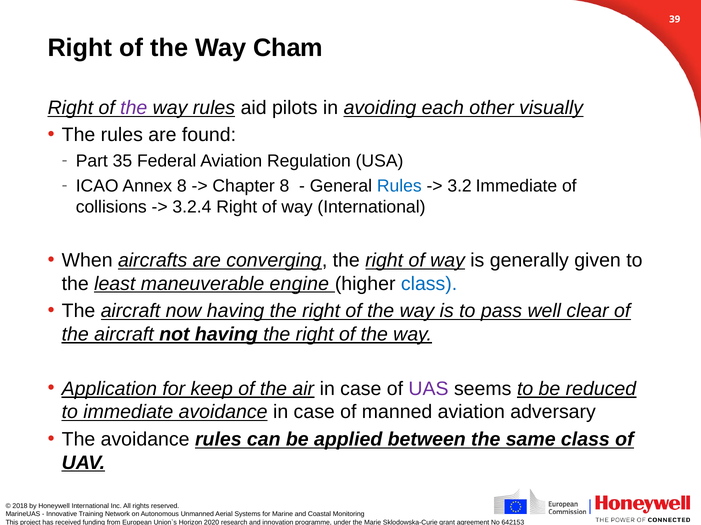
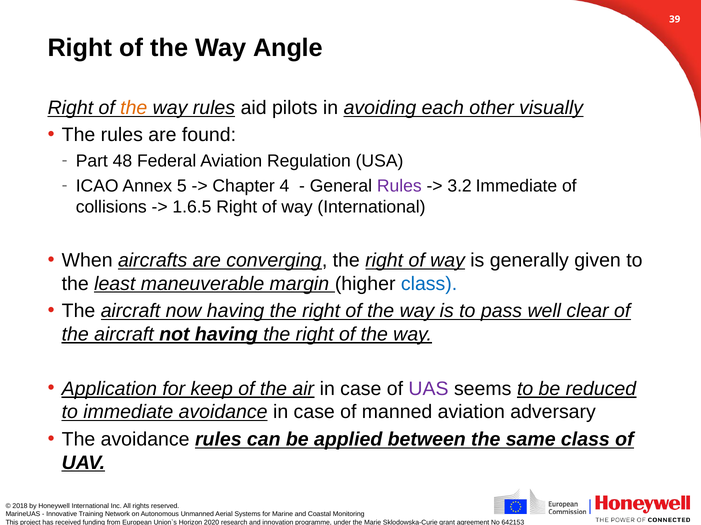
Cham: Cham -> Angle
the at (134, 108) colour: purple -> orange
35: 35 -> 48
Annex 8: 8 -> 5
Chapter 8: 8 -> 4
Rules at (399, 186) colour: blue -> purple
3.2.4: 3.2.4 -> 1.6.5
engine: engine -> margin
